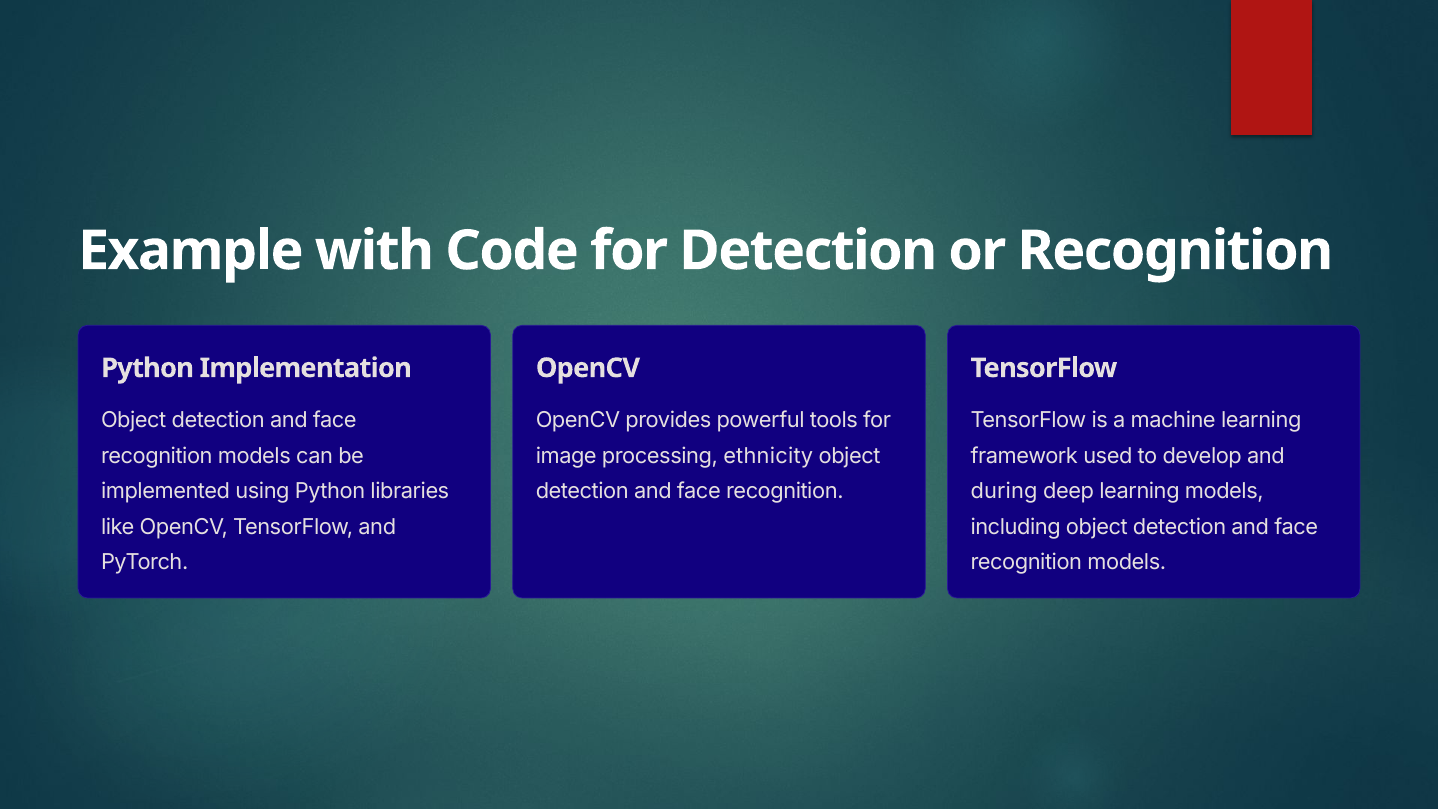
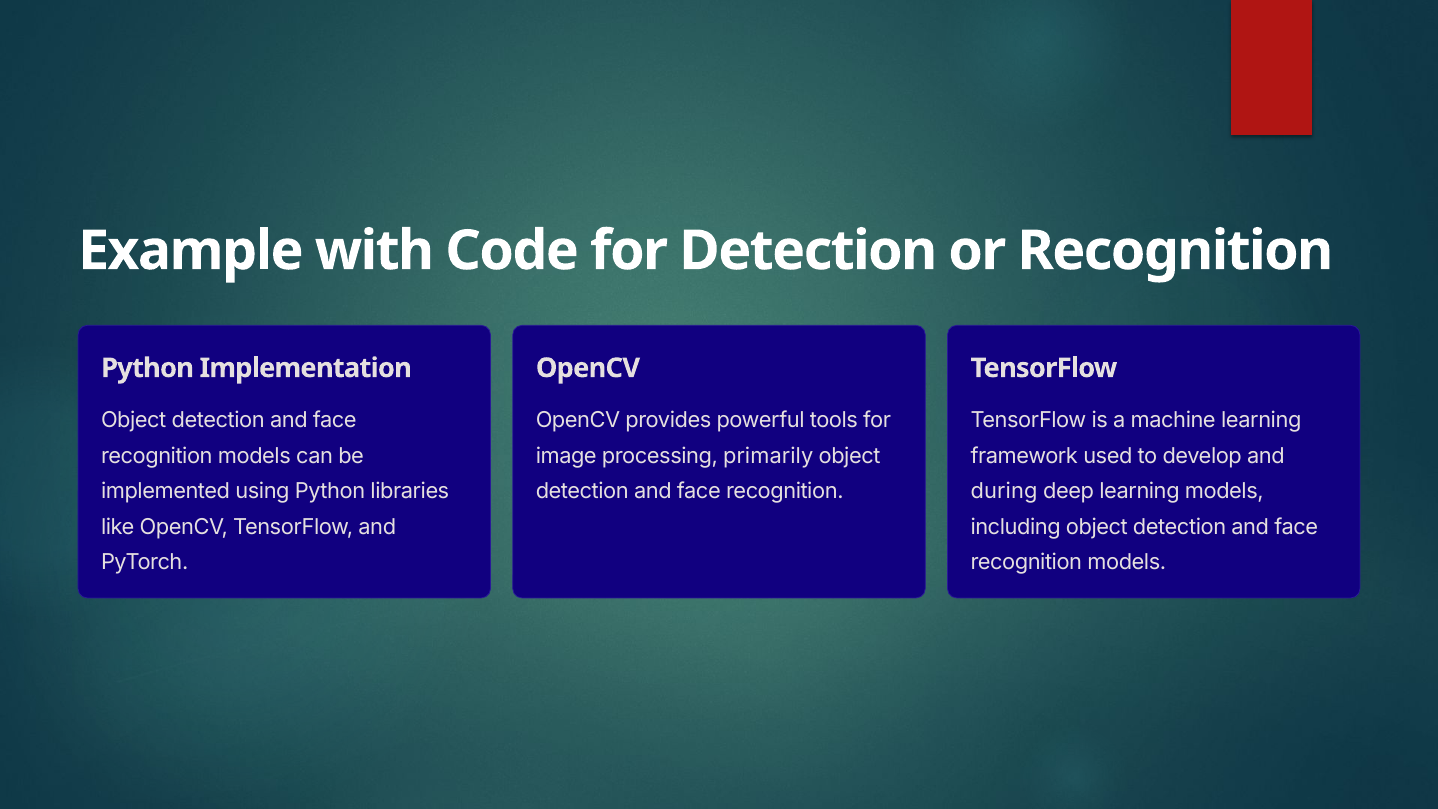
ethnicity: ethnicity -> primarily
